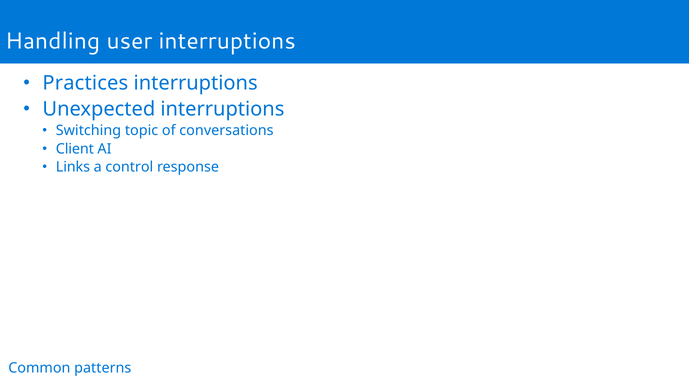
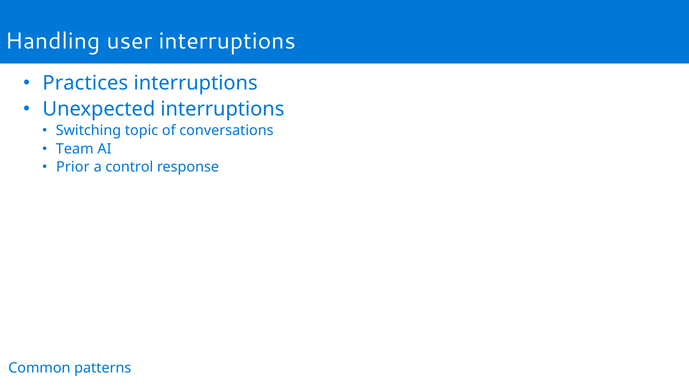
Client: Client -> Team
Links: Links -> Prior
